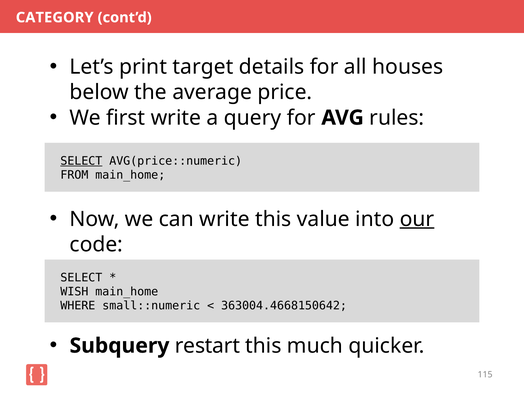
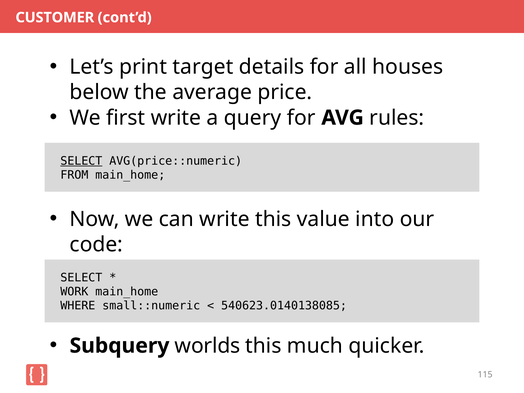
CATEGORY: CATEGORY -> CUSTOMER
our underline: present -> none
WISH: WISH -> WORK
363004.4668150642: 363004.4668150642 -> 540623.0140138085
restart: restart -> worlds
